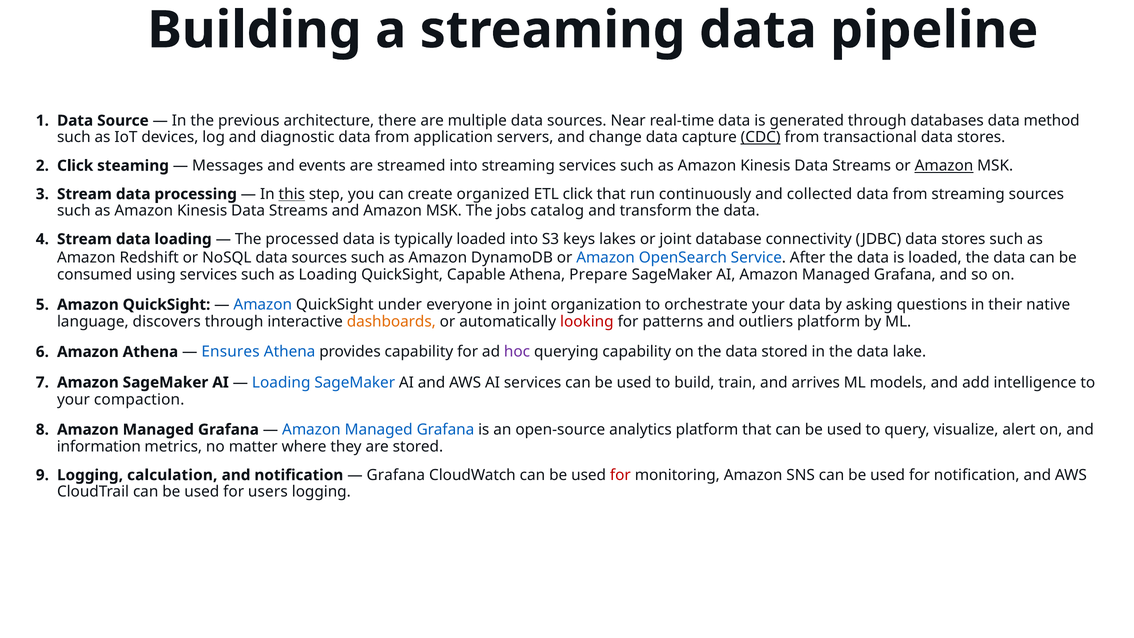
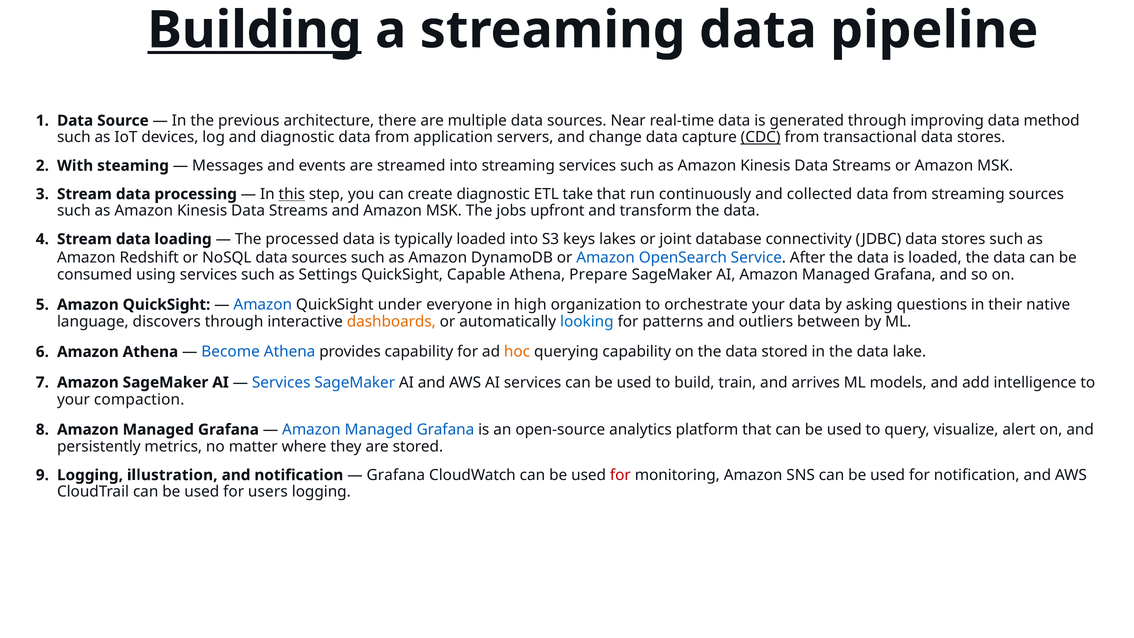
Building underline: none -> present
databases: databases -> improving
Click at (75, 166): Click -> With
Amazon at (944, 166) underline: present -> none
create organized: organized -> diagnostic
ETL click: click -> take
catalog: catalog -> upfront
as Loading: Loading -> Settings
in joint: joint -> high
looking colour: red -> blue
outliers platform: platform -> between
Ensures: Ensures -> Become
hoc colour: purple -> orange
Loading at (281, 382): Loading -> Services
information: information -> persistently
calculation: calculation -> illustration
